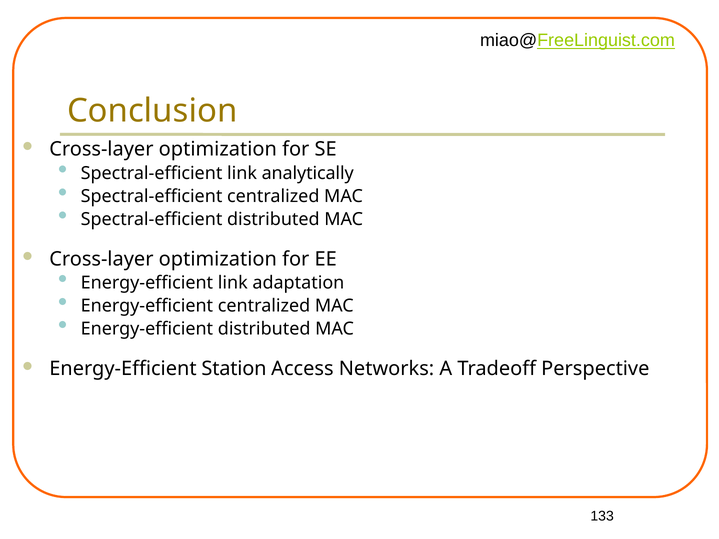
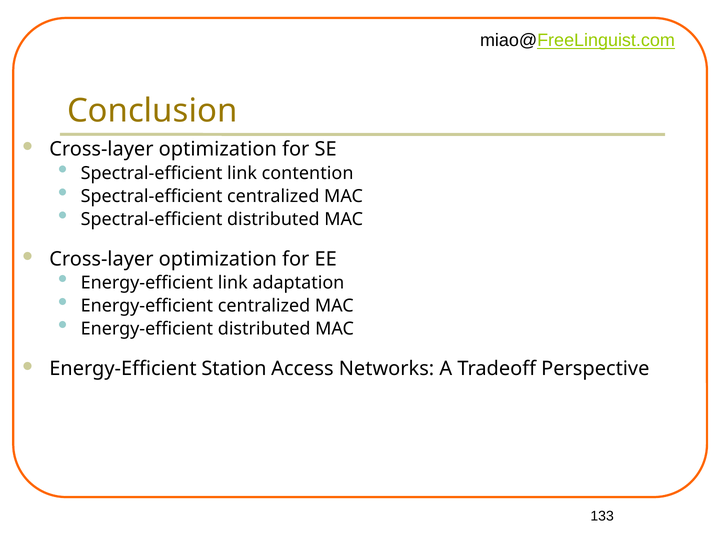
analytically: analytically -> contention
